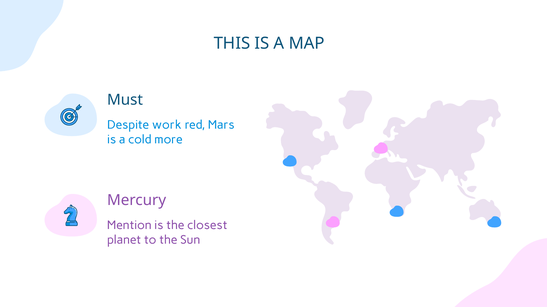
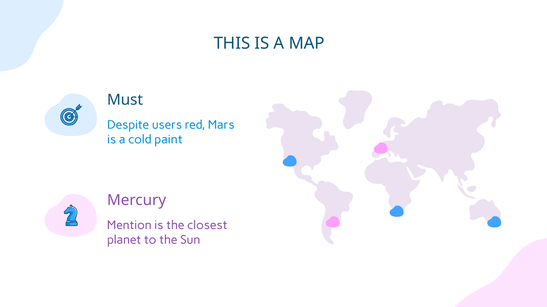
work: work -> users
more: more -> paint
